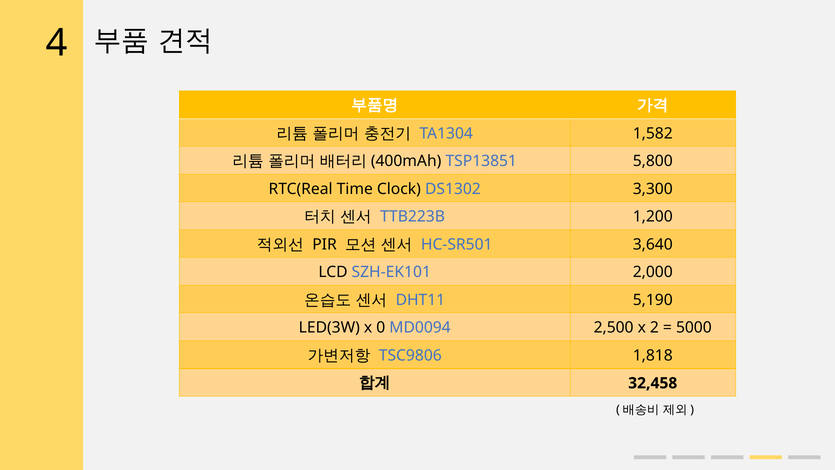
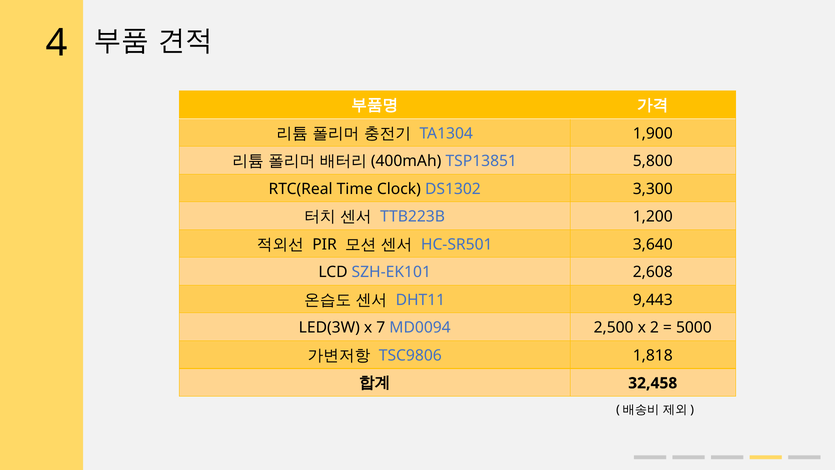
1,582: 1,582 -> 1,900
2,000: 2,000 -> 2,608
5,190: 5,190 -> 9,443
0: 0 -> 7
